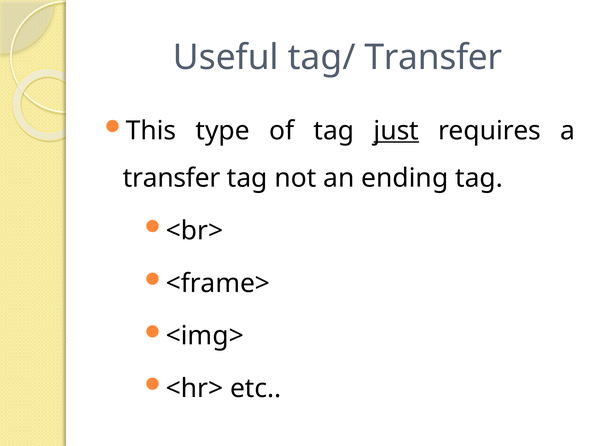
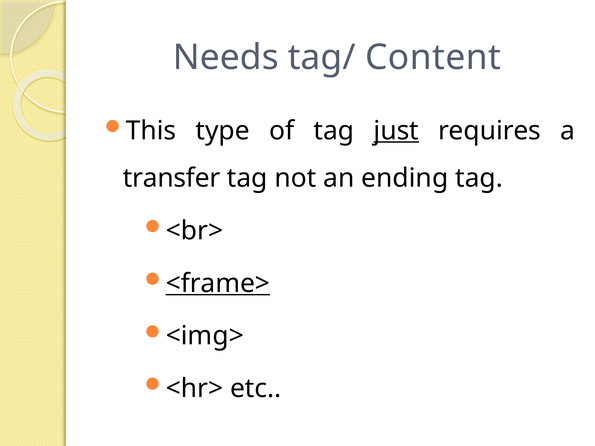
Useful: Useful -> Needs
tag/ Transfer: Transfer -> Content
<frame> underline: none -> present
